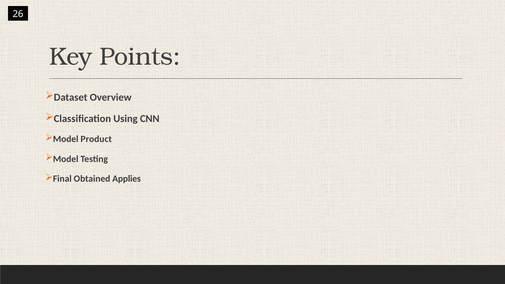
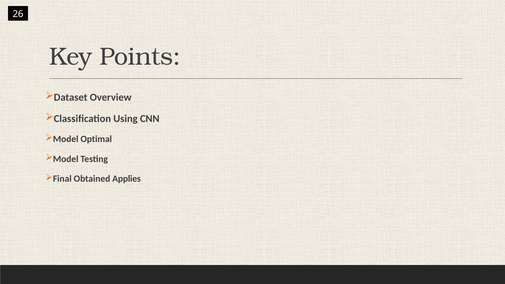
Product: Product -> Optimal
